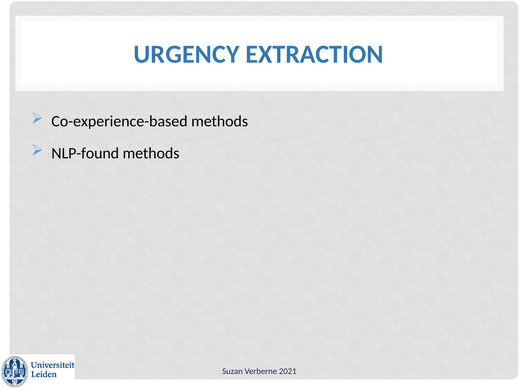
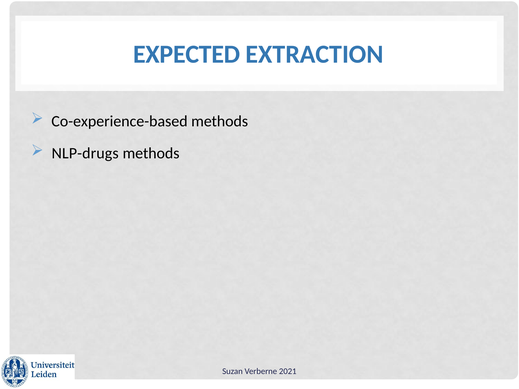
URGENCY: URGENCY -> EXPECTED
NLP-found: NLP-found -> NLP-drugs
